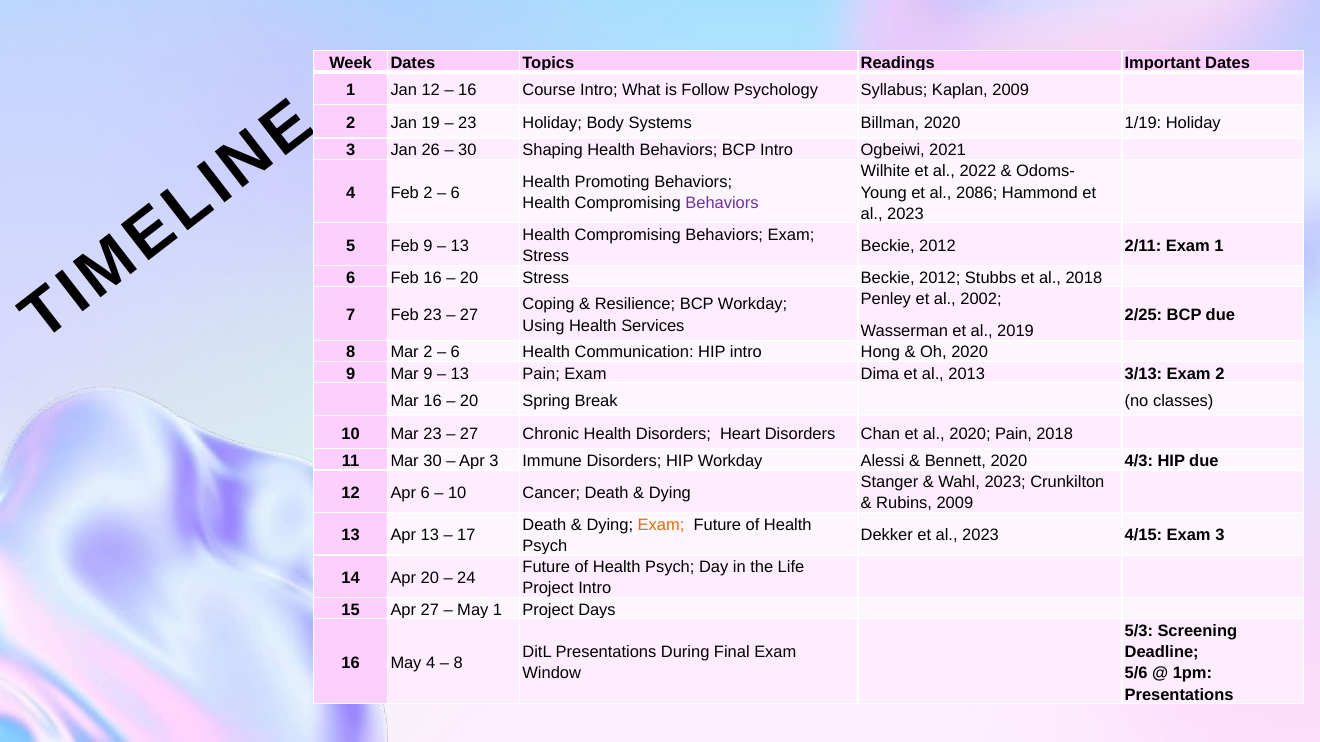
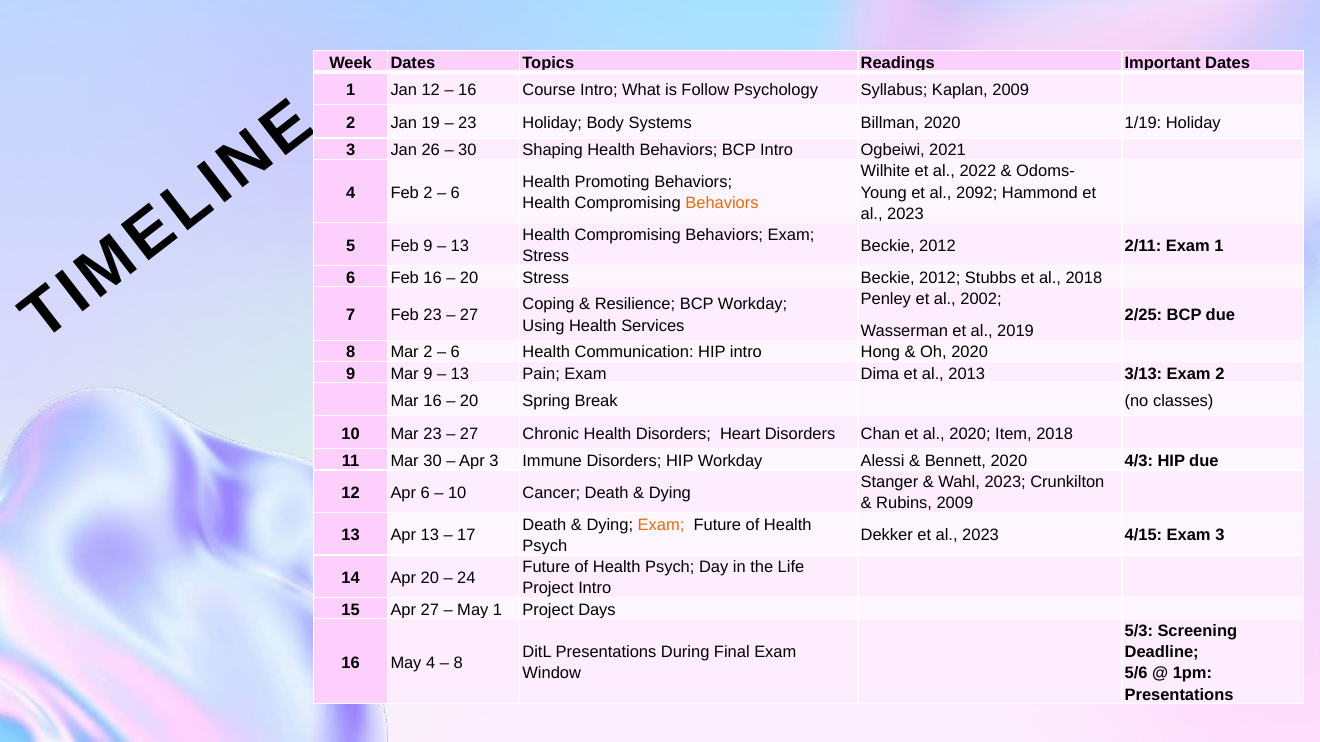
2086: 2086 -> 2092
Behaviors at (722, 204) colour: purple -> orange
2020 Pain: Pain -> Item
